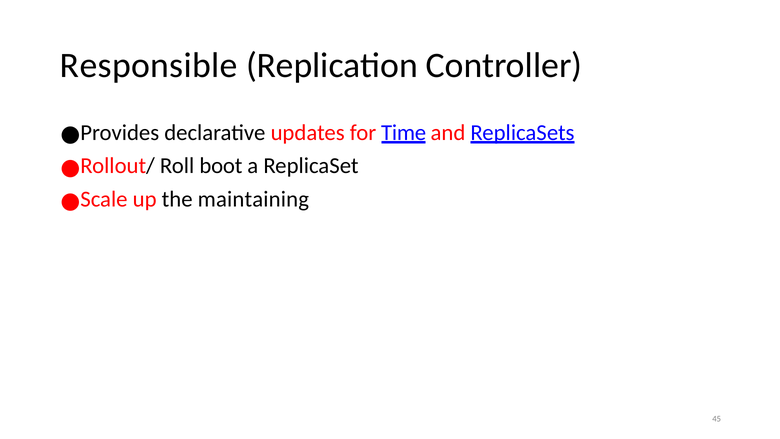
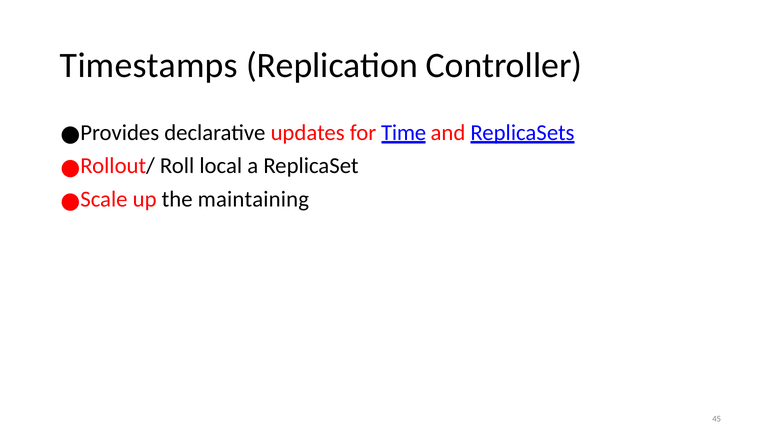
Responsible: Responsible -> Timestamps
boot: boot -> local
